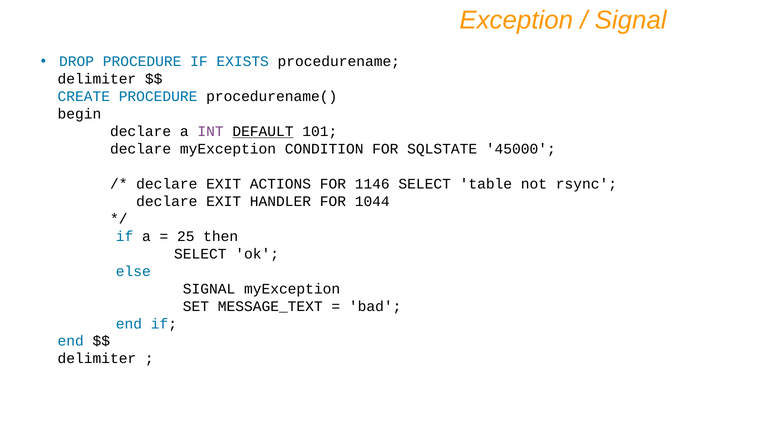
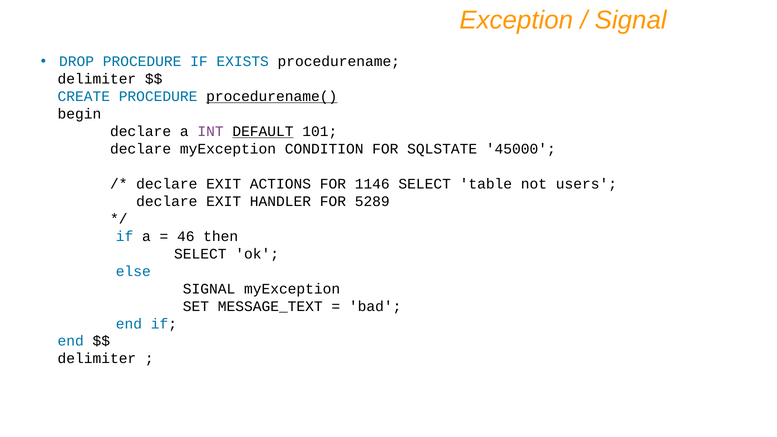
procedurename( underline: none -> present
rsync: rsync -> users
1044: 1044 -> 5289
25: 25 -> 46
